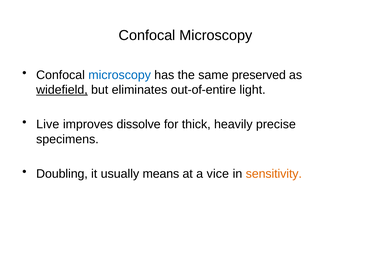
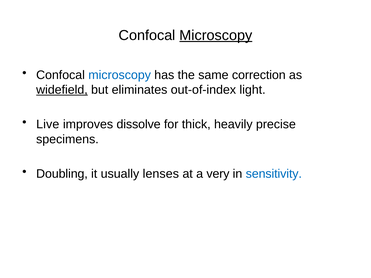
Microscopy at (216, 35) underline: none -> present
preserved: preserved -> correction
out-of-entire: out-of-entire -> out-of-index
means: means -> lenses
vice: vice -> very
sensitivity colour: orange -> blue
